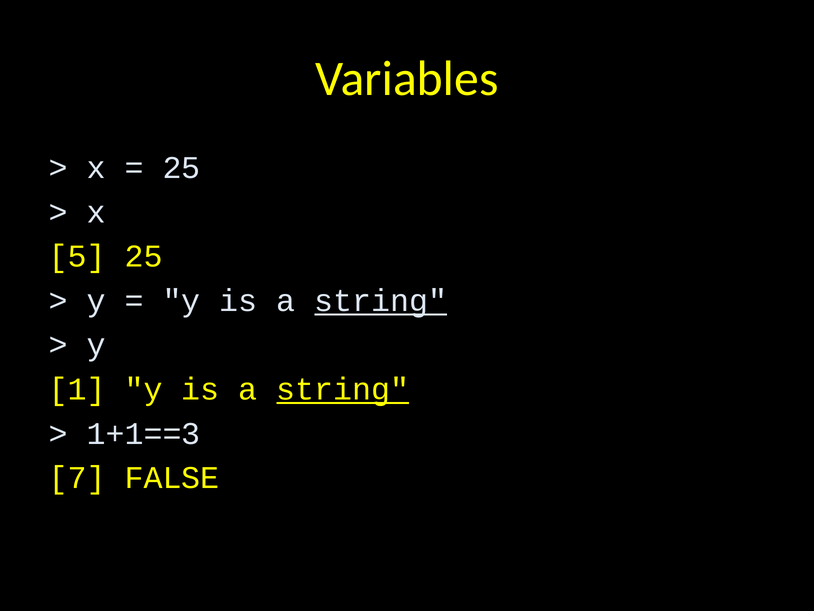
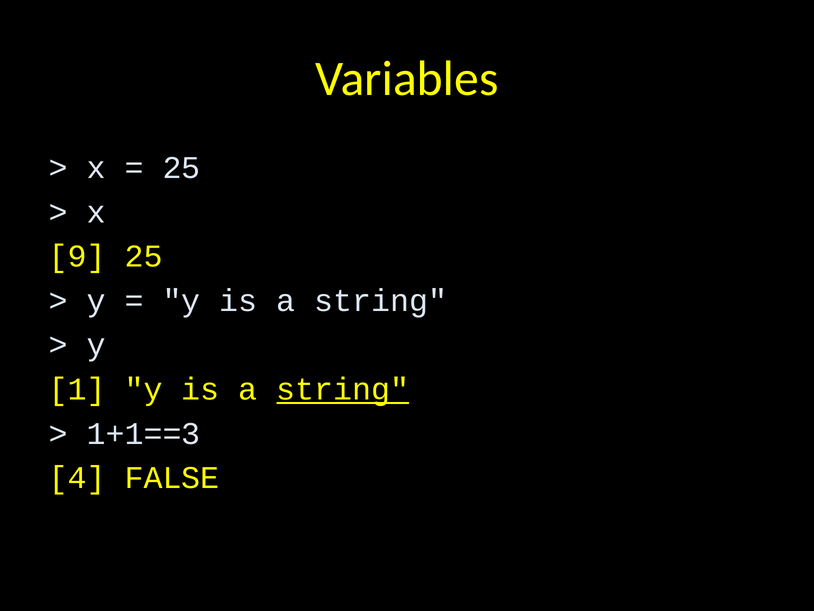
5: 5 -> 9
string at (381, 300) underline: present -> none
7: 7 -> 4
